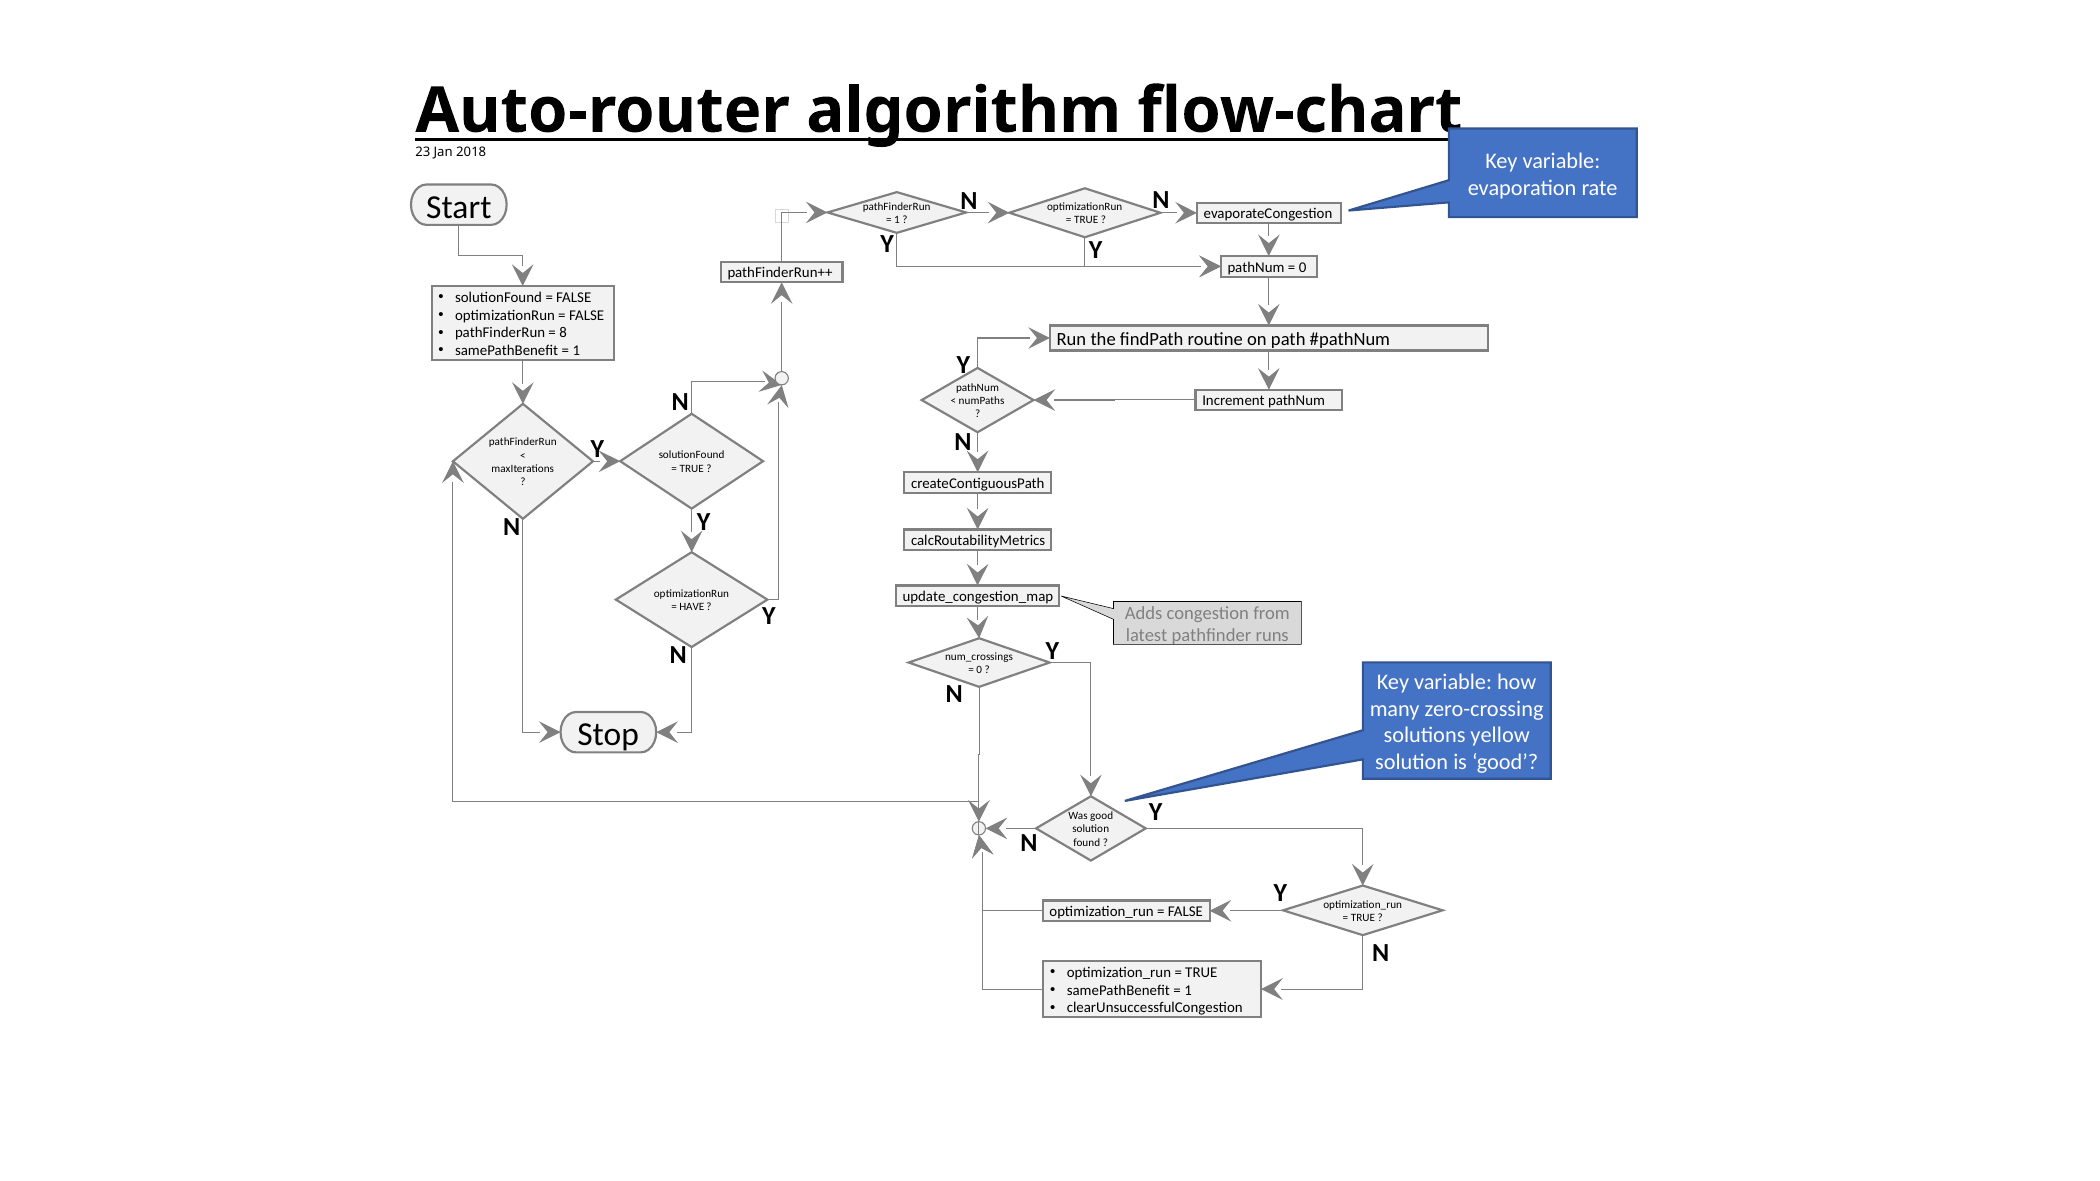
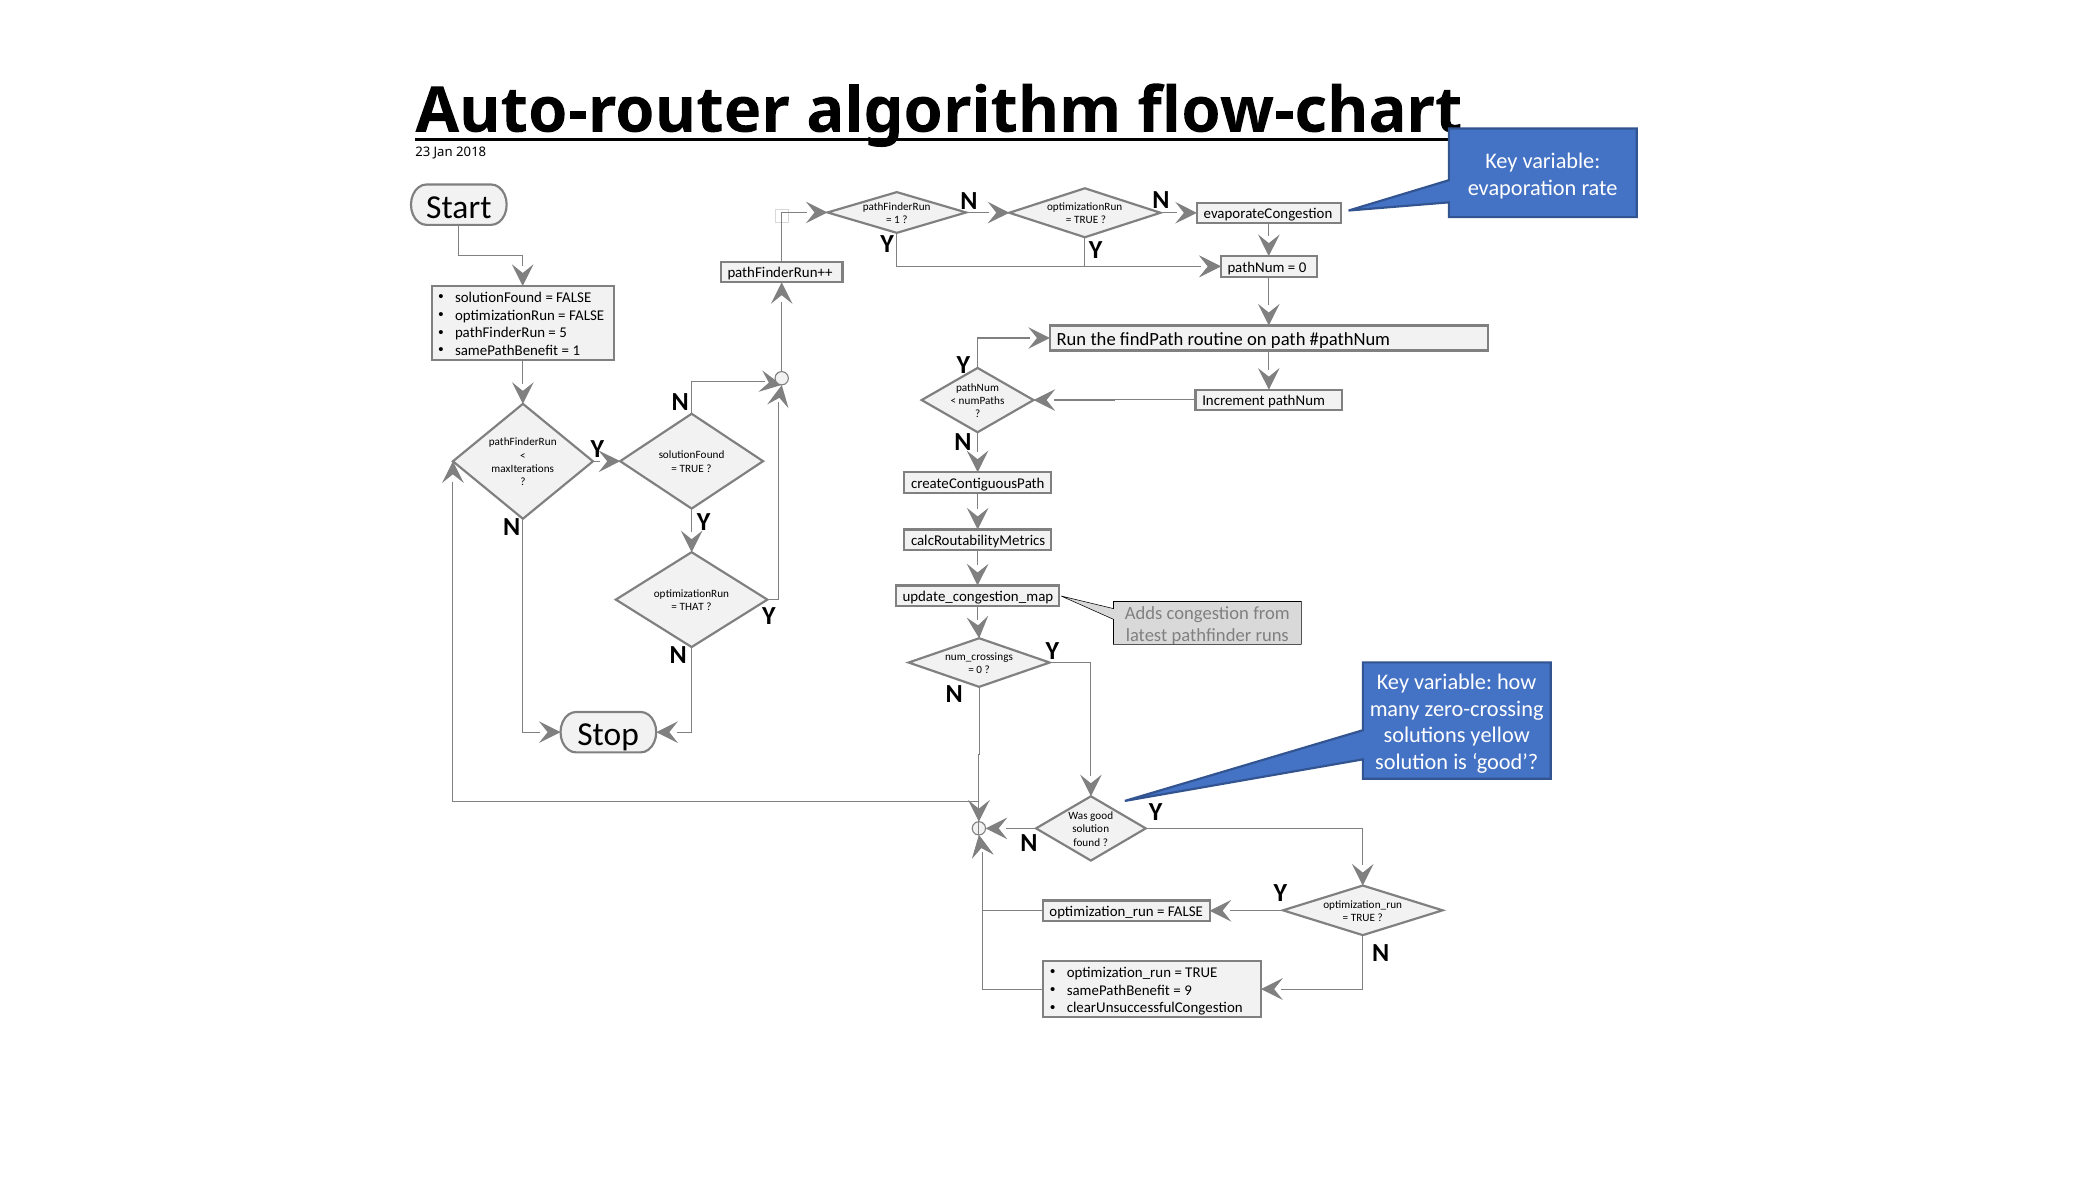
8: 8 -> 5
HAVE: HAVE -> THAT
1 at (1188, 990): 1 -> 9
